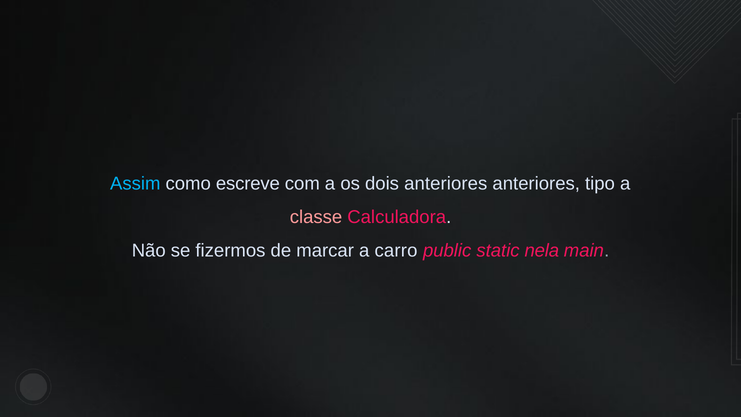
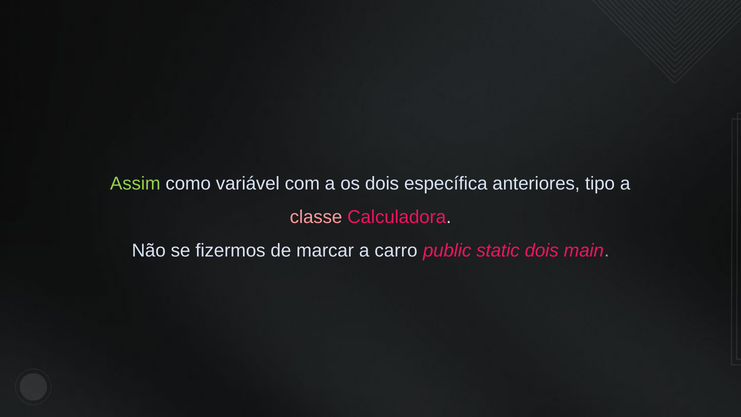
Assim colour: light blue -> light green
escreve: escreve -> variável
dois anteriores: anteriores -> específica
static nela: nela -> dois
